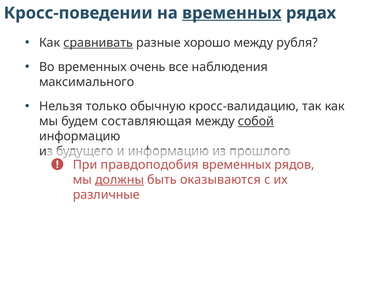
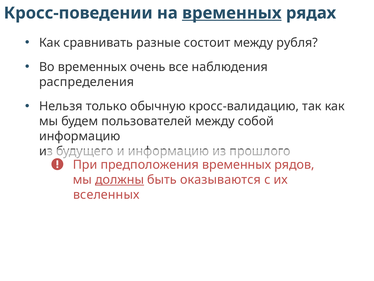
сравнивать underline: present -> none
хорошо: хорошо -> состоит
максимального: максимального -> распределения
составляющая: составляющая -> пользователей
собой underline: present -> none
правдоподобия: правдоподобия -> предположения
различные: различные -> вселенных
